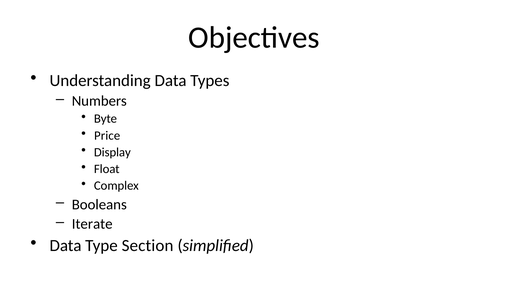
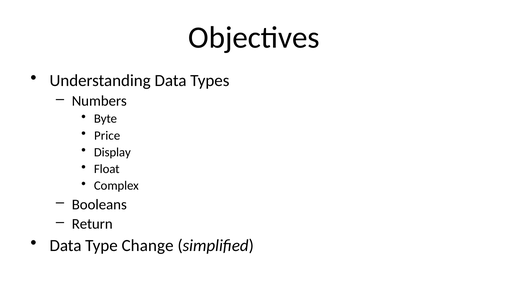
Iterate: Iterate -> Return
Section: Section -> Change
